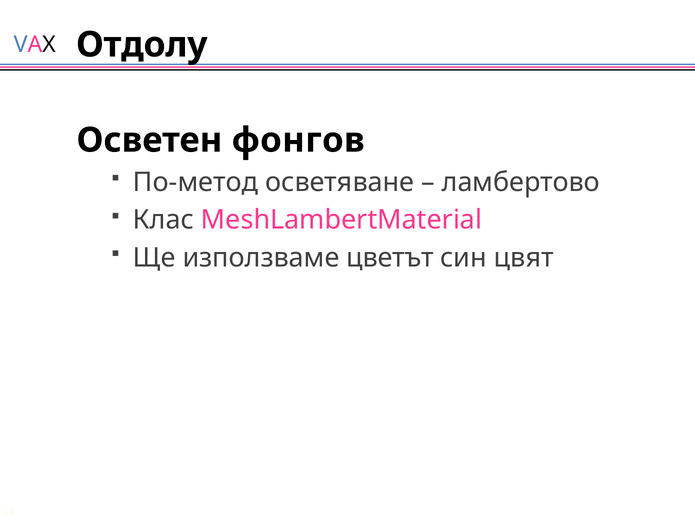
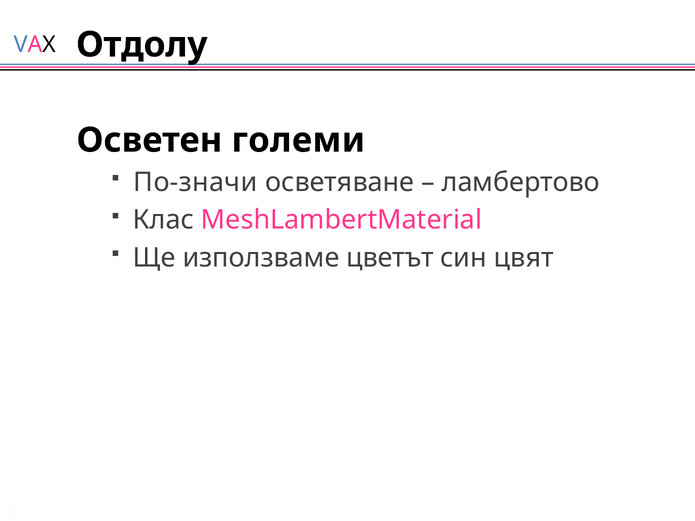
фонгов: фонгов -> големи
По-метод: По-метод -> По-значи
